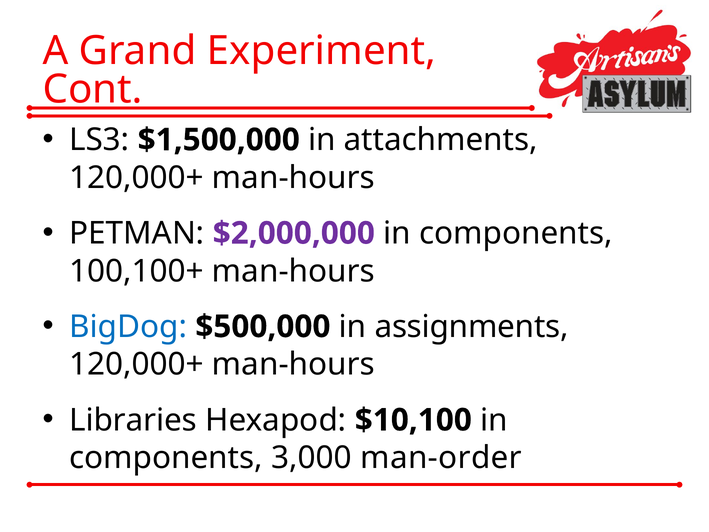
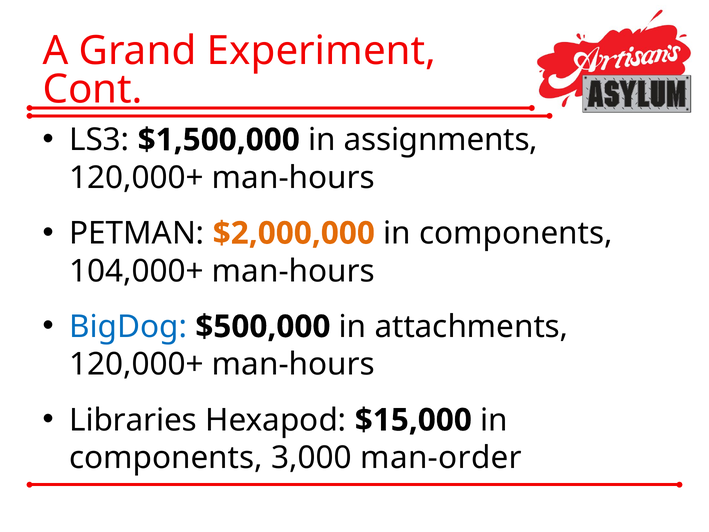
attachments: attachments -> assignments
$2,000,000 colour: purple -> orange
100,100+: 100,100+ -> 104,000+
assignments: assignments -> attachments
$10,100: $10,100 -> $15,000
